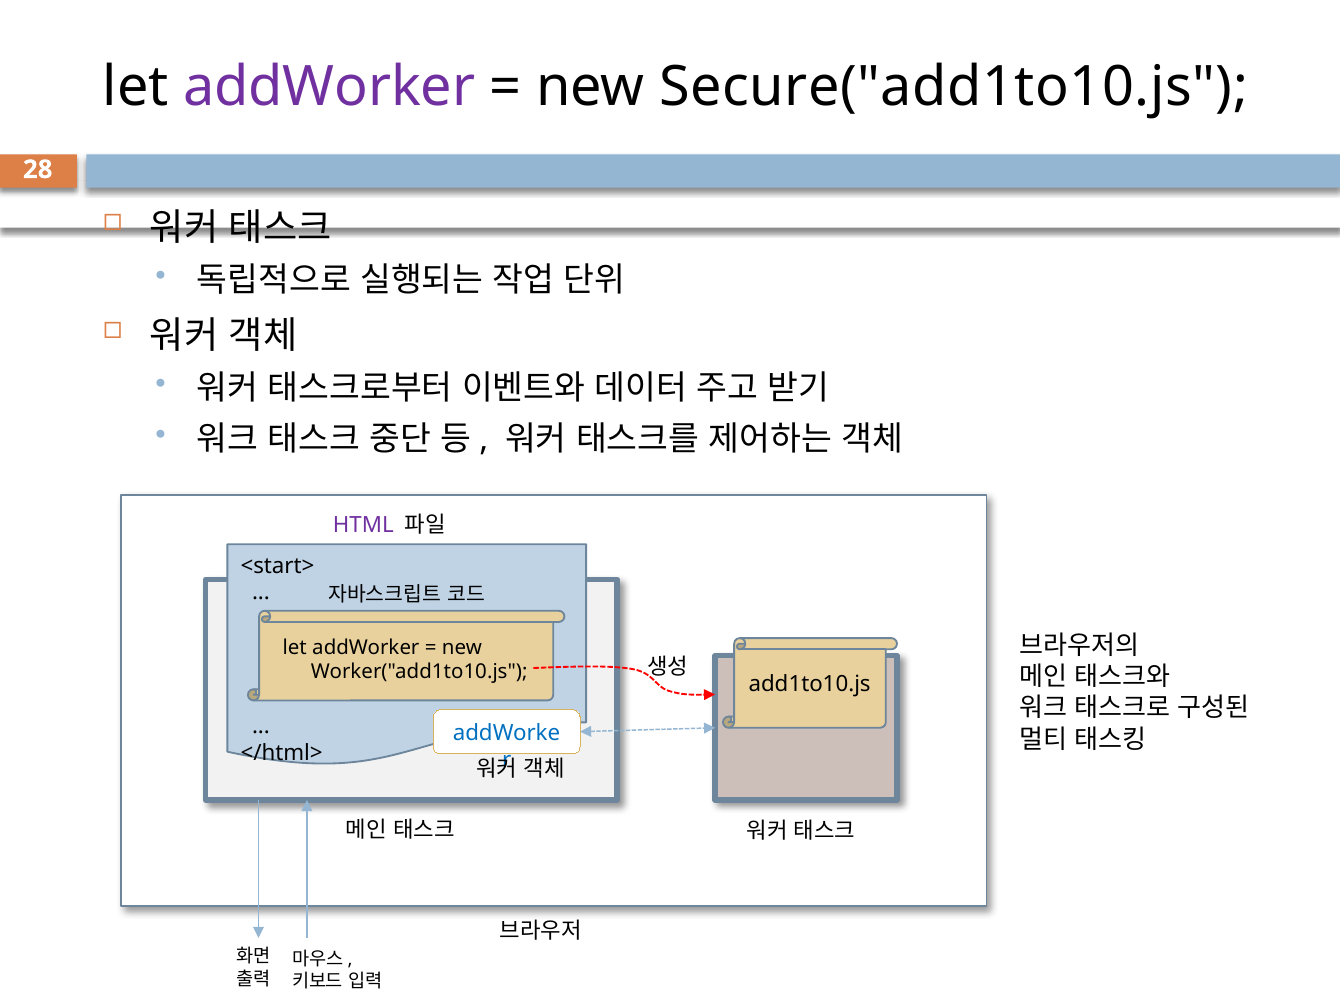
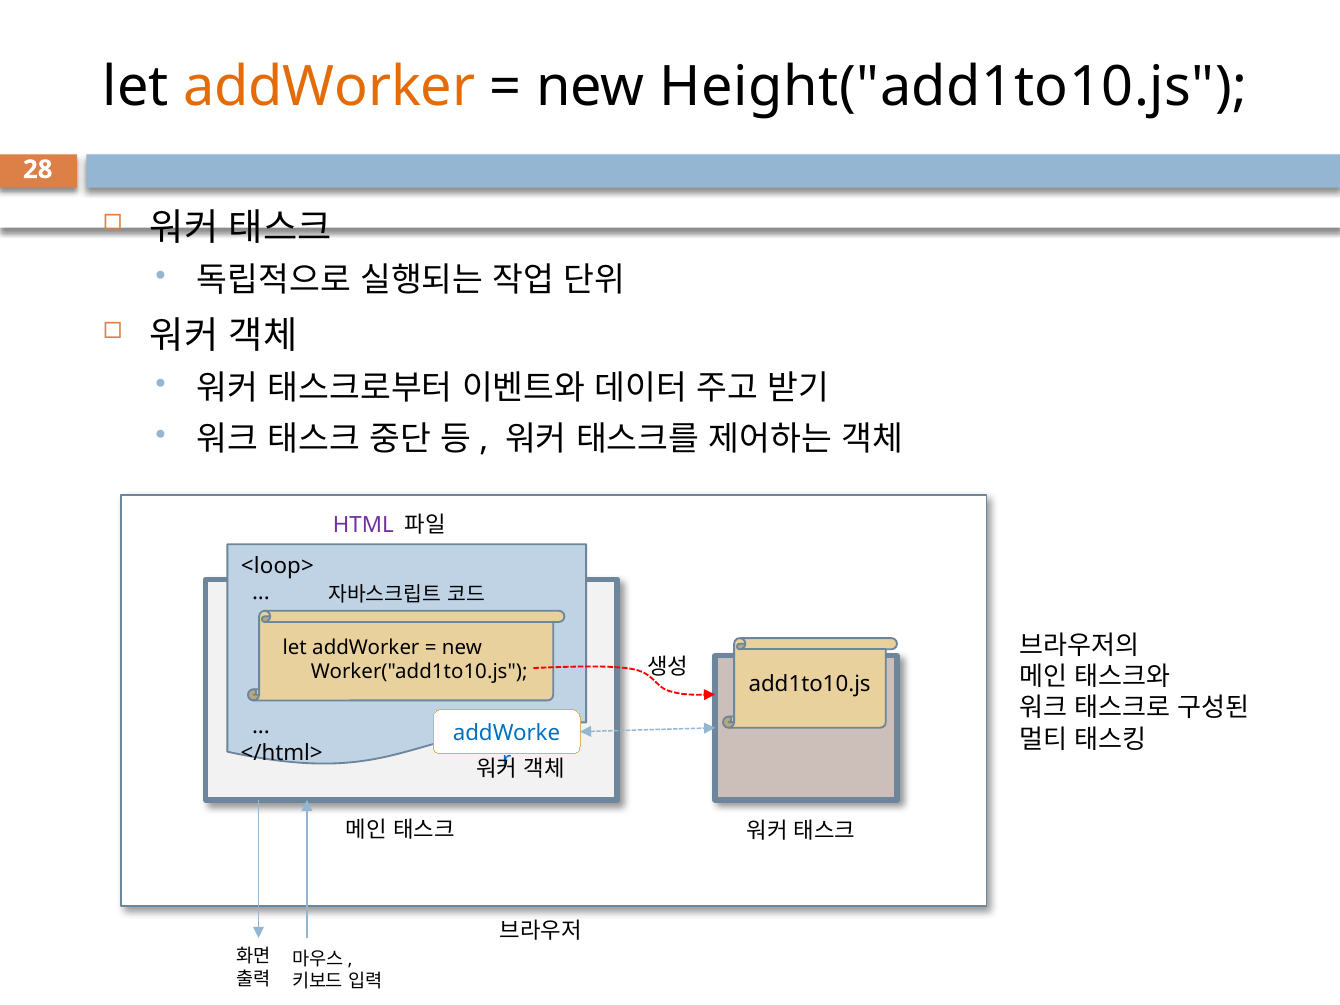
addWorker at (329, 87) colour: purple -> orange
Secure("add1to10.js: Secure("add1to10.js -> Height("add1to10.js
<start>: <start> -> <loop>
